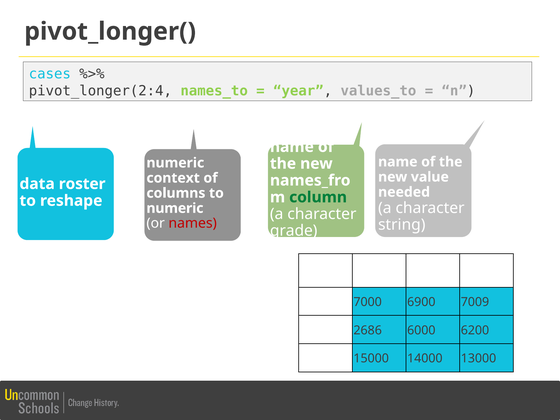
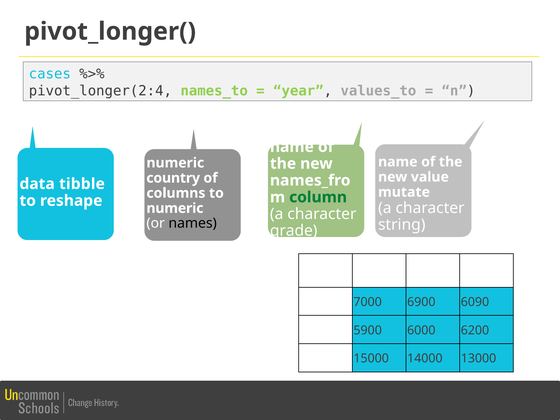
context: context -> country
roster: roster -> tibble
needed: needed -> mutate
names colour: red -> black
7009: 7009 -> 6090
2686: 2686 -> 5900
